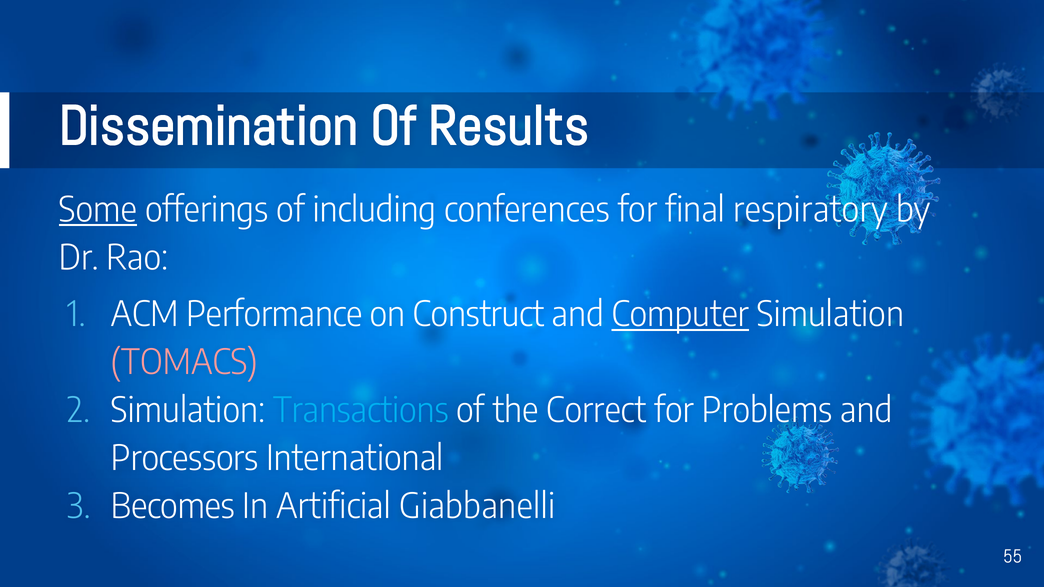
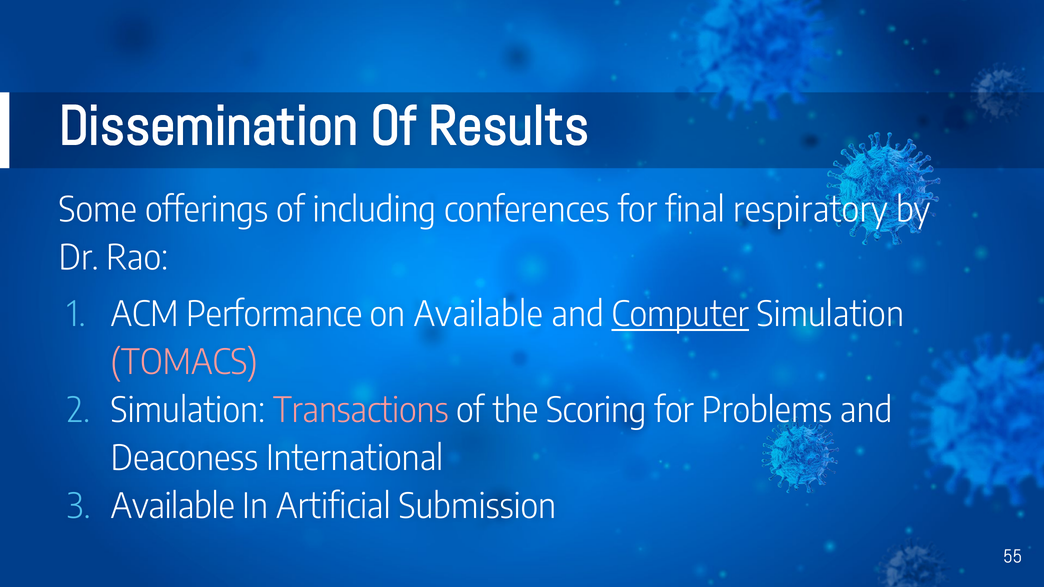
Some underline: present -> none
on Construct: Construct -> Available
Transactions colour: light blue -> pink
Correct: Correct -> Scoring
Processors: Processors -> Deaconess
Becomes at (173, 507): Becomes -> Available
Giabbanelli: Giabbanelli -> Submission
